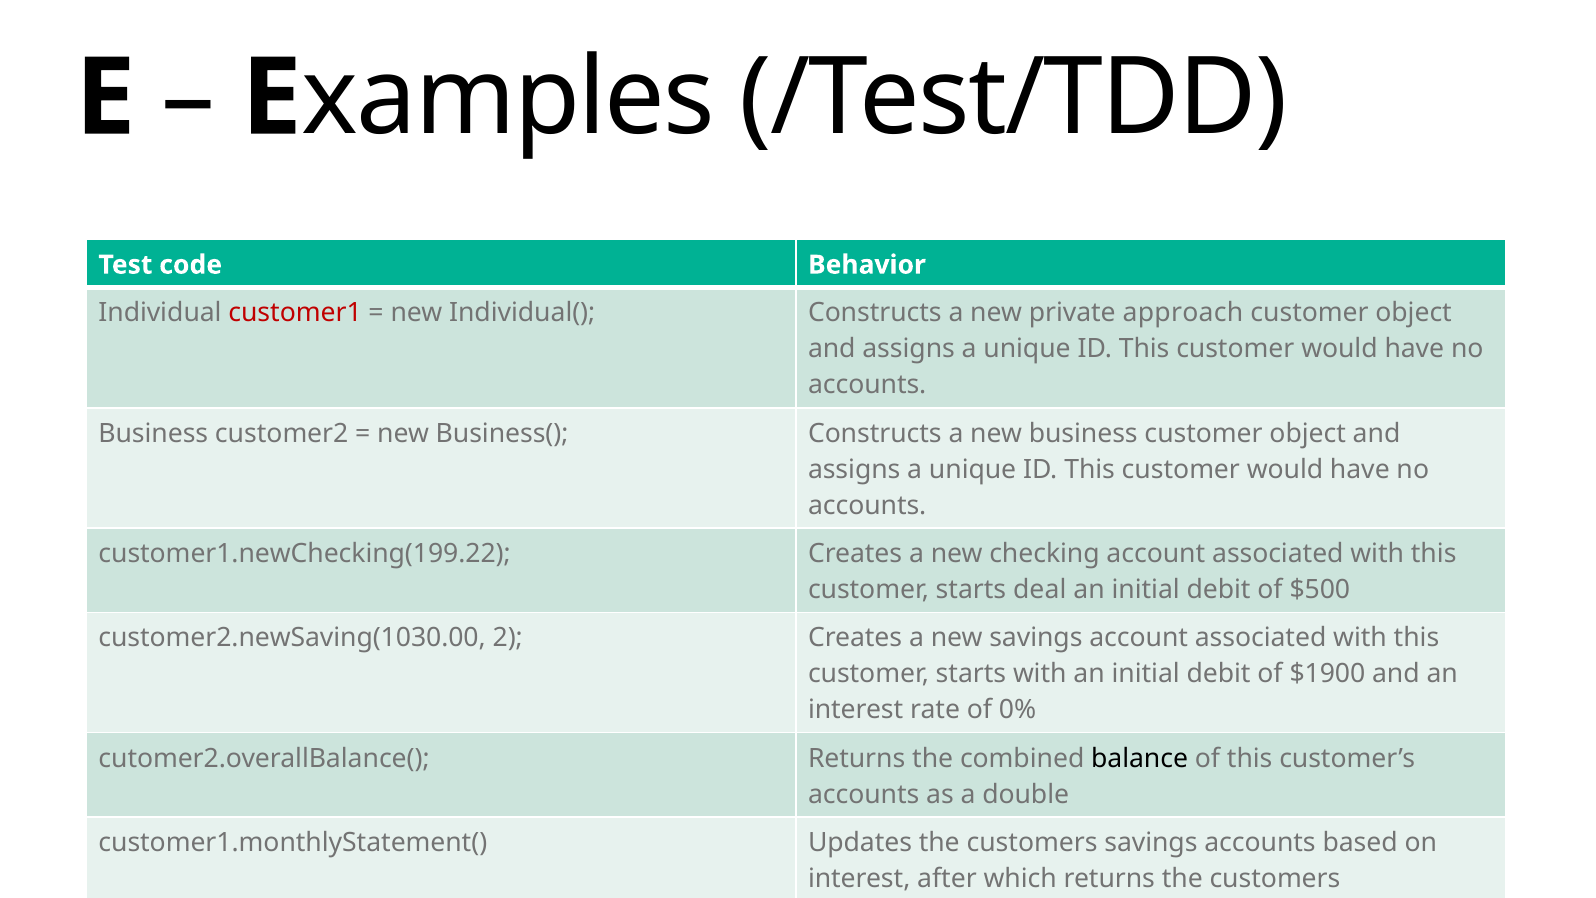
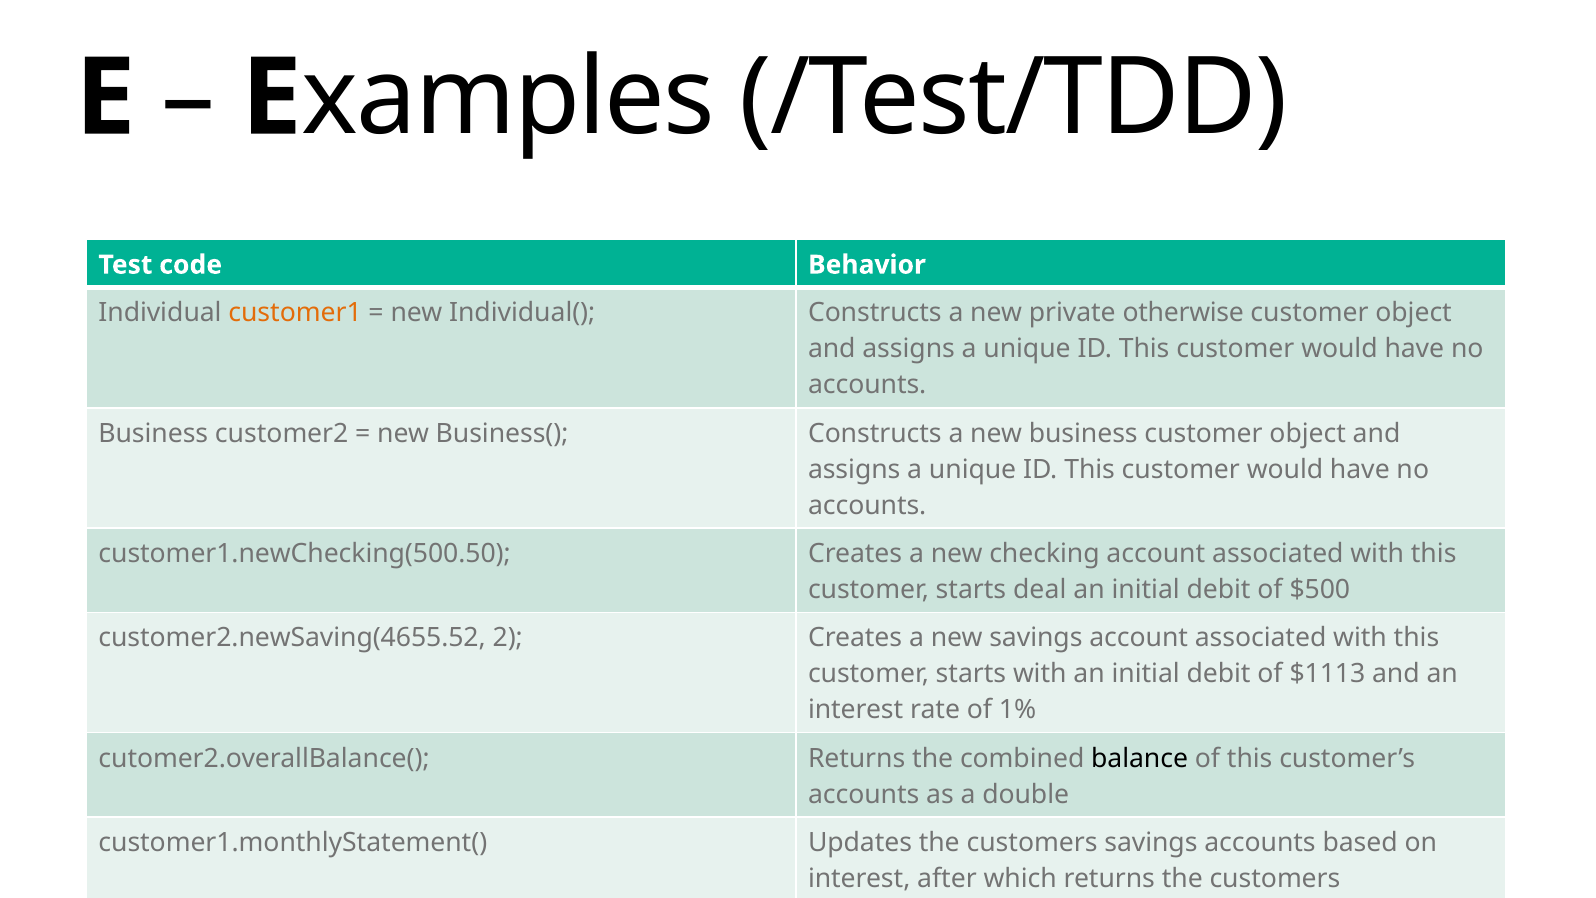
customer1 colour: red -> orange
approach: approach -> otherwise
customer1.newChecking(199.22: customer1.newChecking(199.22 -> customer1.newChecking(500.50
customer2.newSaving(1030.00: customer2.newSaving(1030.00 -> customer2.newSaving(4655.52
$1900: $1900 -> $1113
0%: 0% -> 1%
